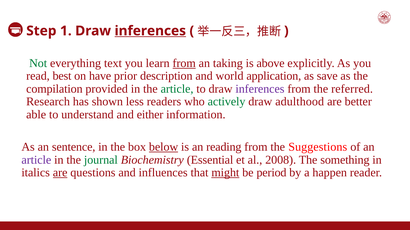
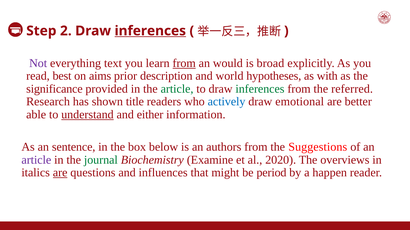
1: 1 -> 2
Not colour: green -> purple
taking: taking -> would
above: above -> broad
have: have -> aims
application: application -> hypotheses
save: save -> with
compilation: compilation -> significance
inferences at (260, 89) colour: purple -> green
less: less -> title
actively colour: green -> blue
adulthood: adulthood -> emotional
understand underline: none -> present
below underline: present -> none
reading: reading -> authors
Essential: Essential -> Examine
2008: 2008 -> 2020
something: something -> overviews
might underline: present -> none
